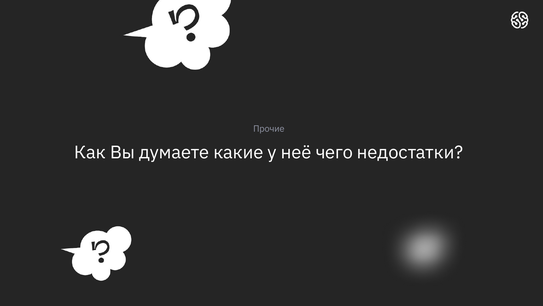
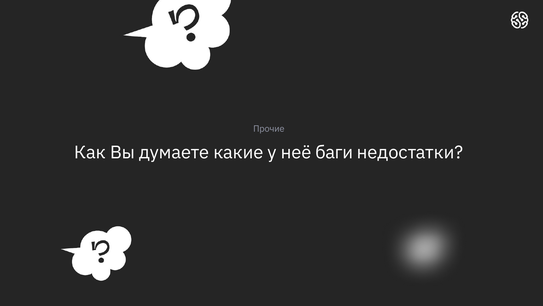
чего: чего -> баги
